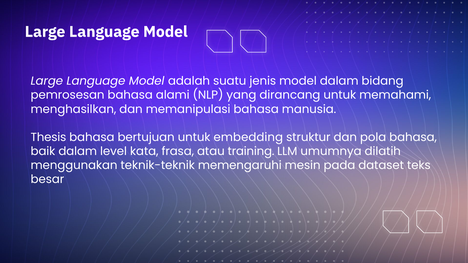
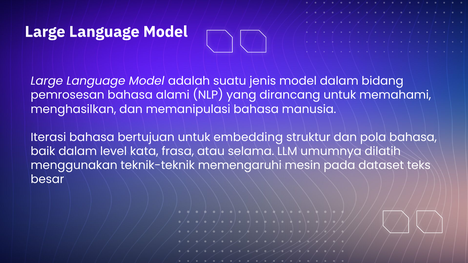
Thesis: Thesis -> Iterasi
training: training -> selama
